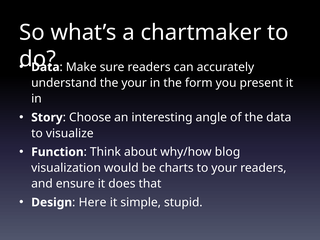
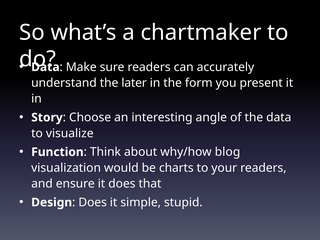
the your: your -> later
Here at (93, 202): Here -> Does
